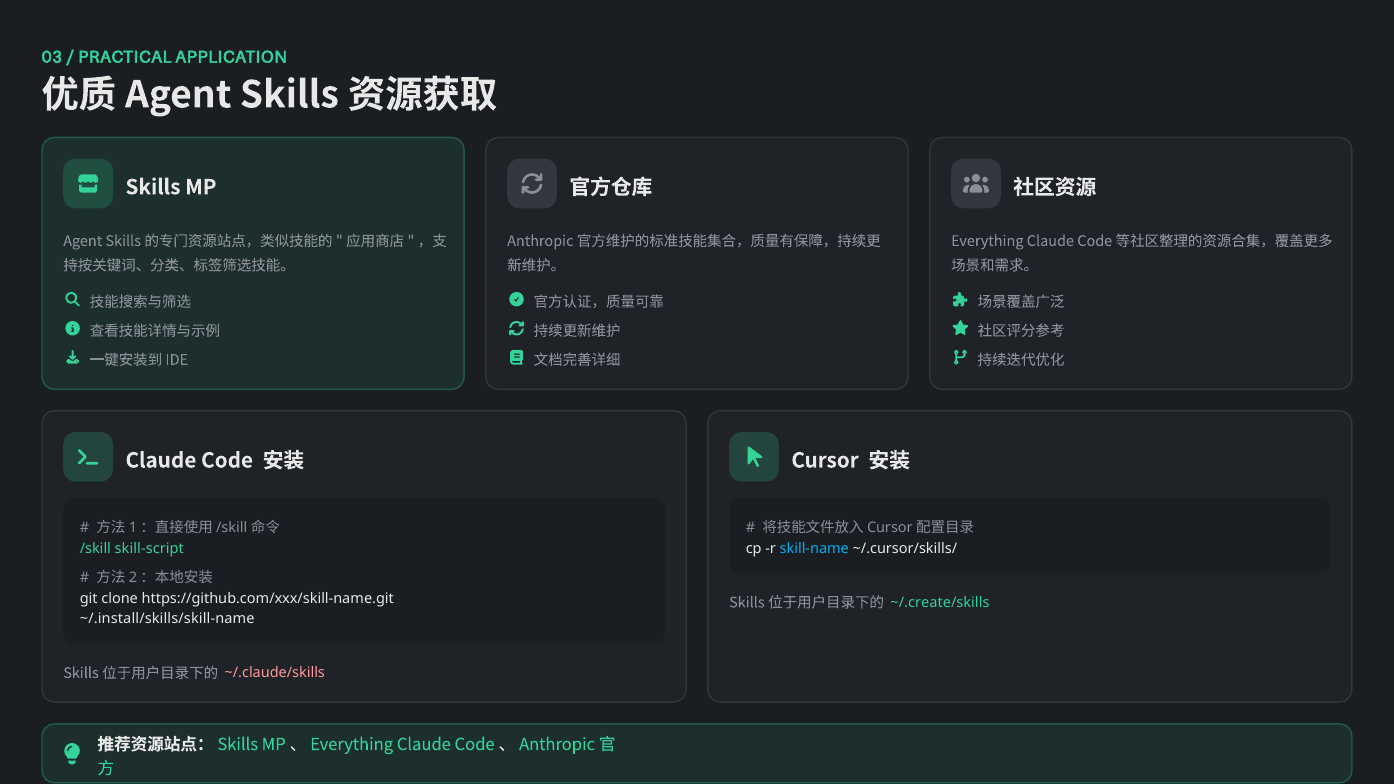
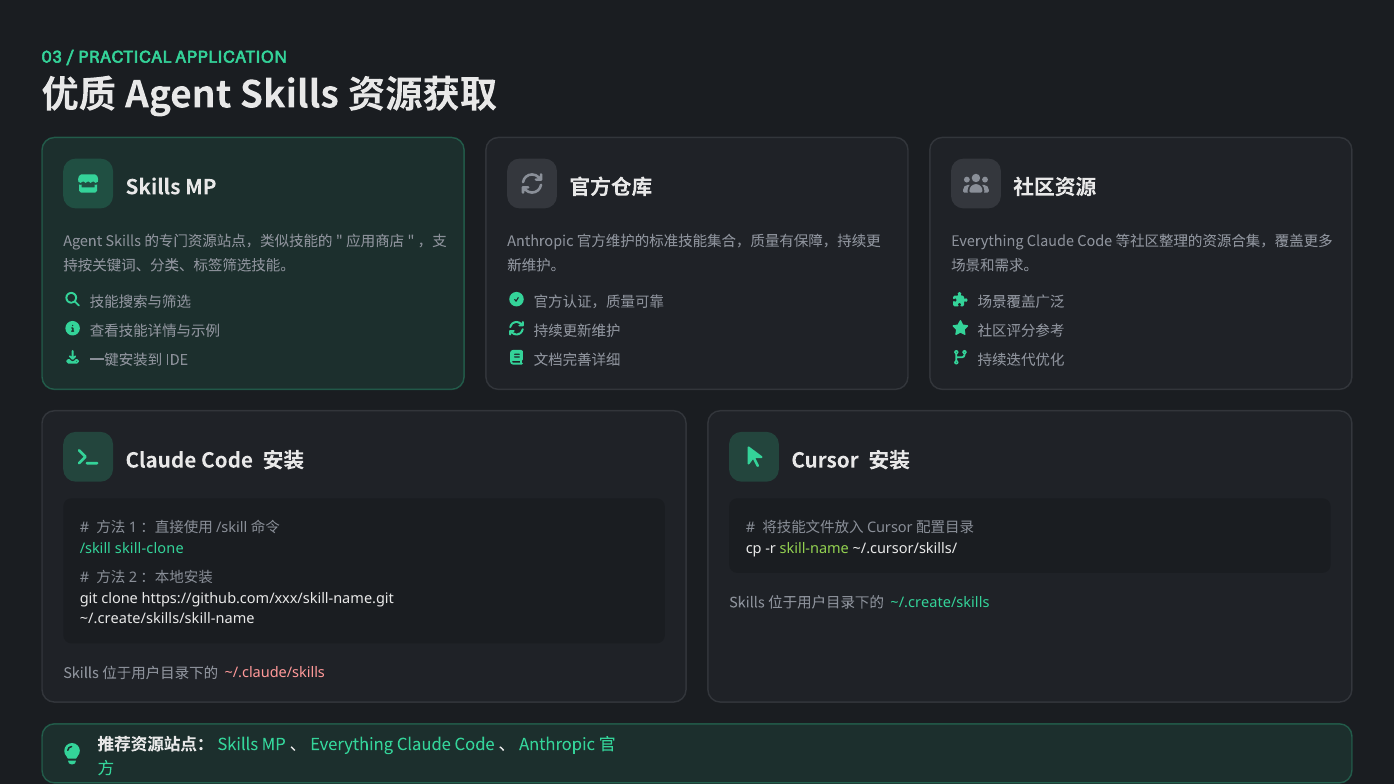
skill-script: skill-script -> skill-clone
skill-name colour: light blue -> light green
~/.install/skills/skill-name: ~/.install/skills/skill-name -> ~/.create/skills/skill-name
